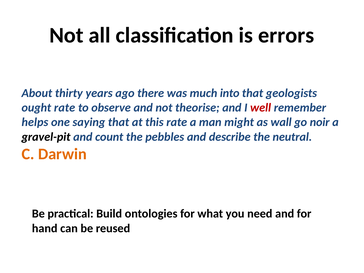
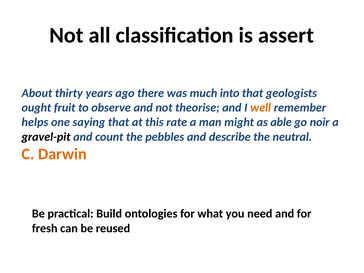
errors: errors -> assert
ought rate: rate -> fruit
well colour: red -> orange
wall: wall -> able
hand: hand -> fresh
